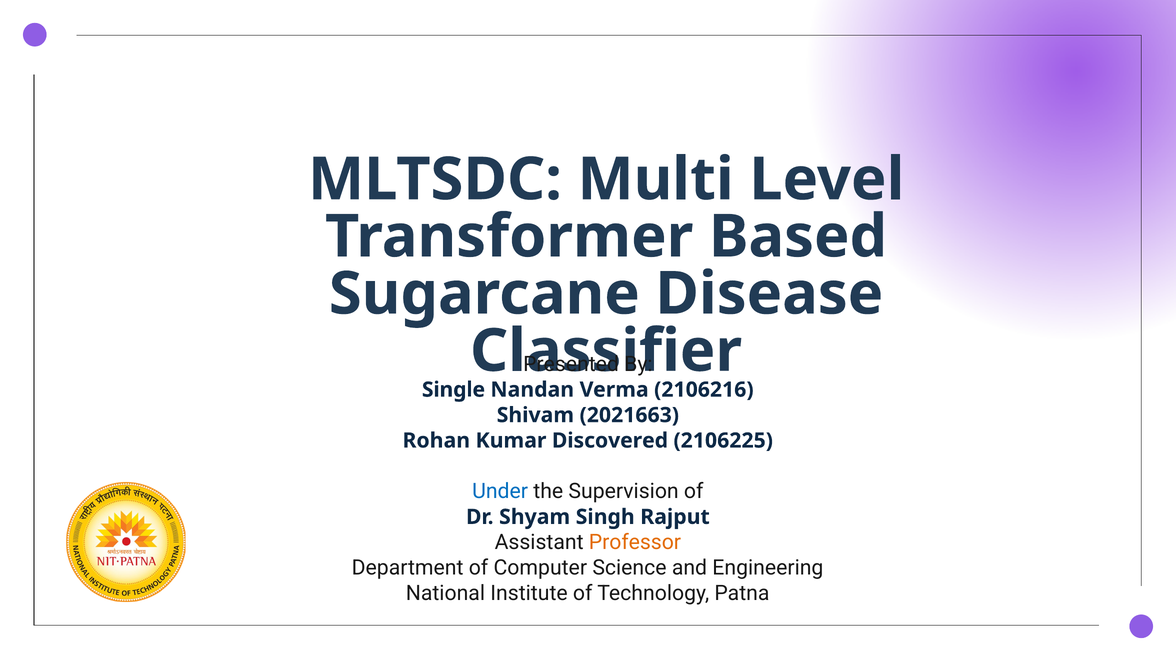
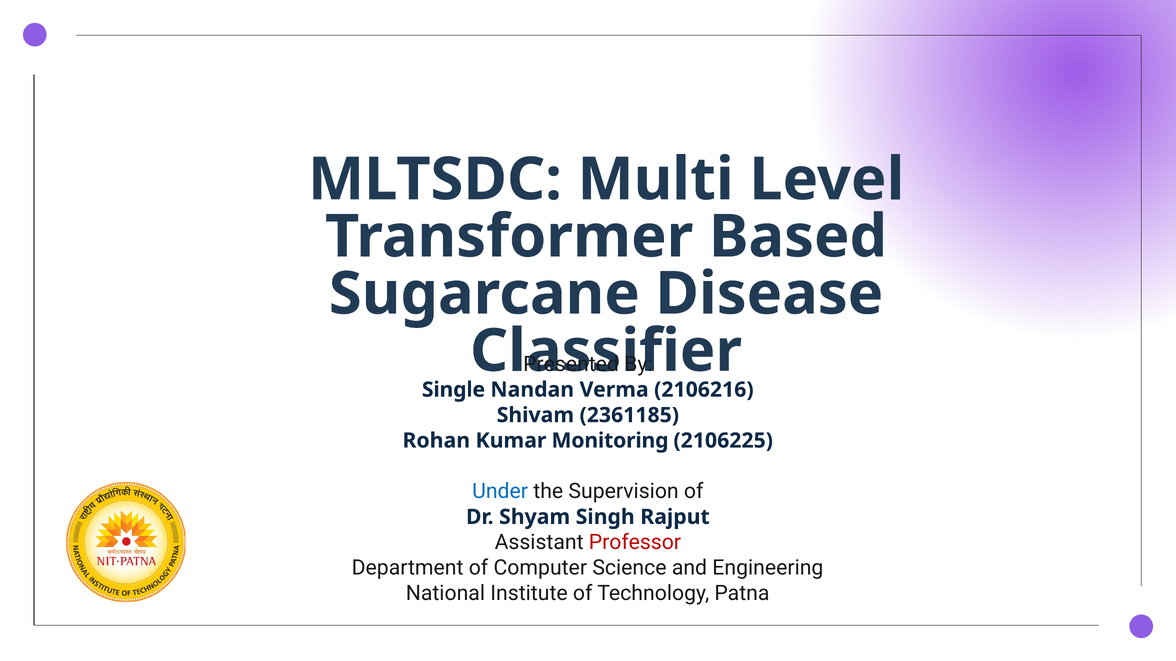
2021663: 2021663 -> 2361185
Discovered: Discovered -> Monitoring
Professor colour: orange -> red
